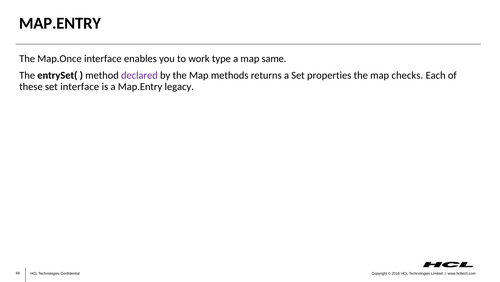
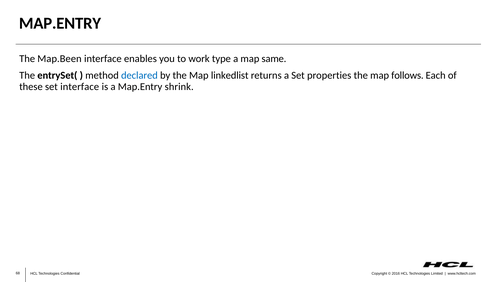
Map.Once: Map.Once -> Map.Been
declared colour: purple -> blue
methods: methods -> linkedlist
checks: checks -> follows
legacy: legacy -> shrink
